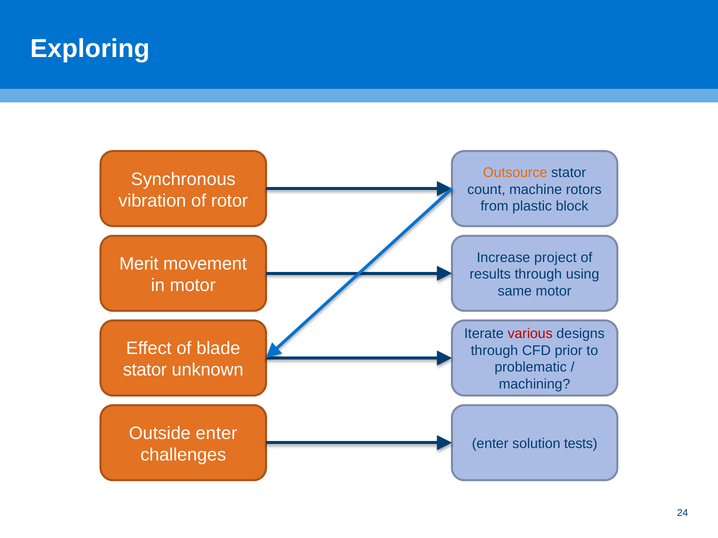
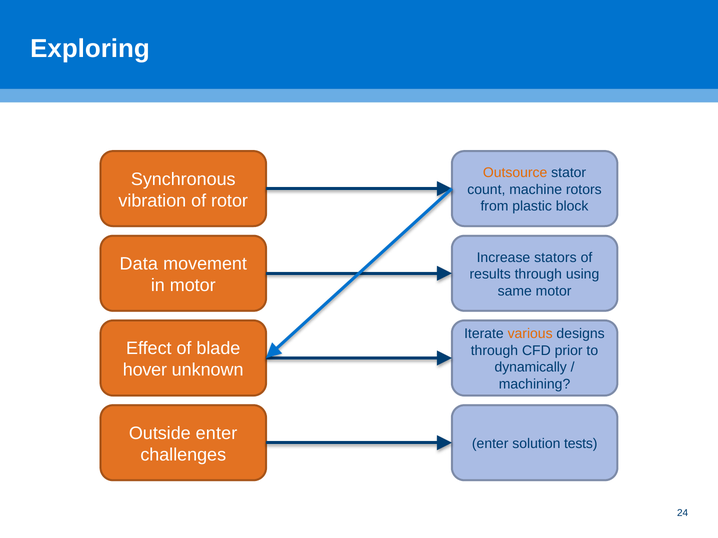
project: project -> stators
Merit: Merit -> Data
various colour: red -> orange
problematic: problematic -> dynamically
stator at (145, 370): stator -> hover
